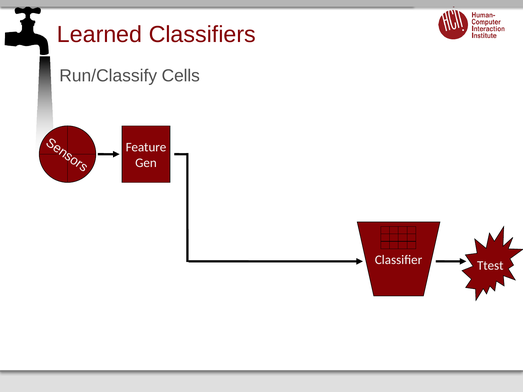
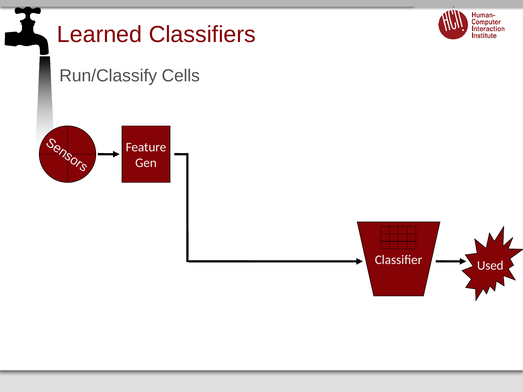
Ttest: Ttest -> Used
